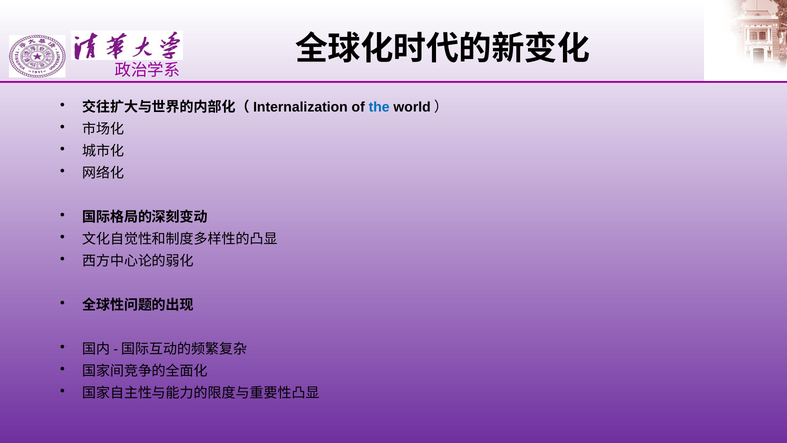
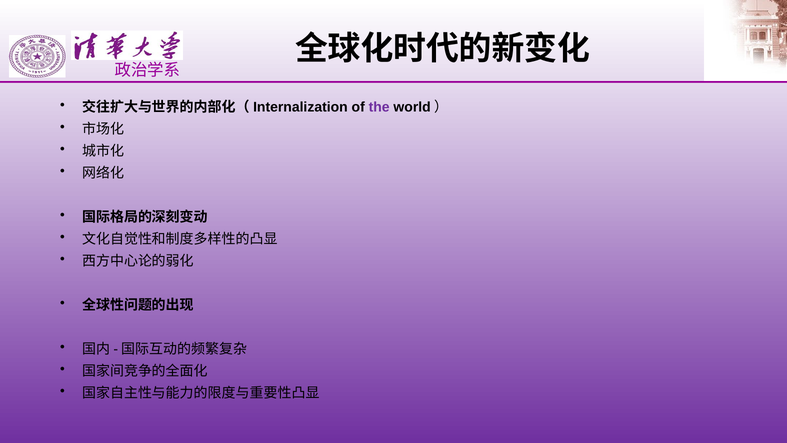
the colour: blue -> purple
